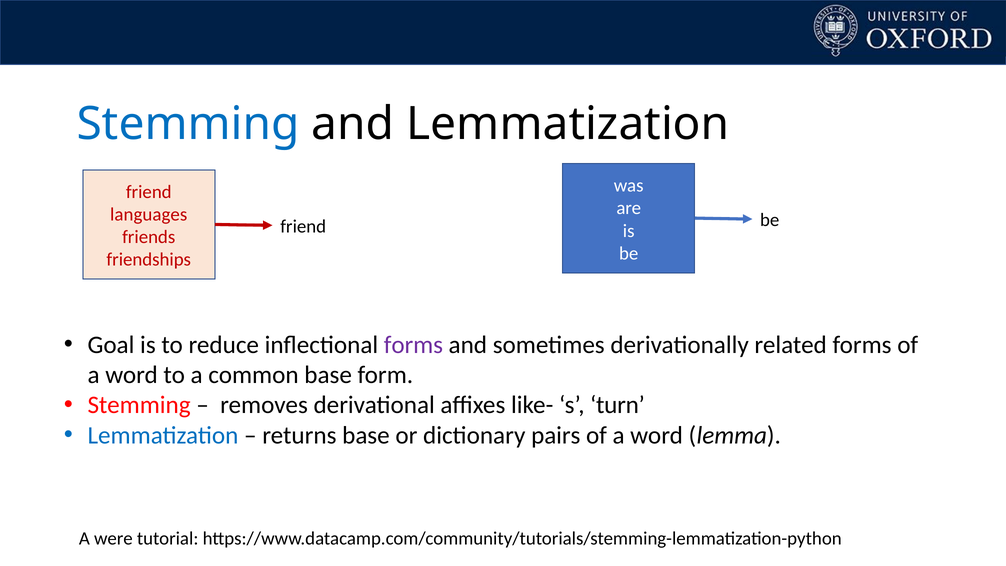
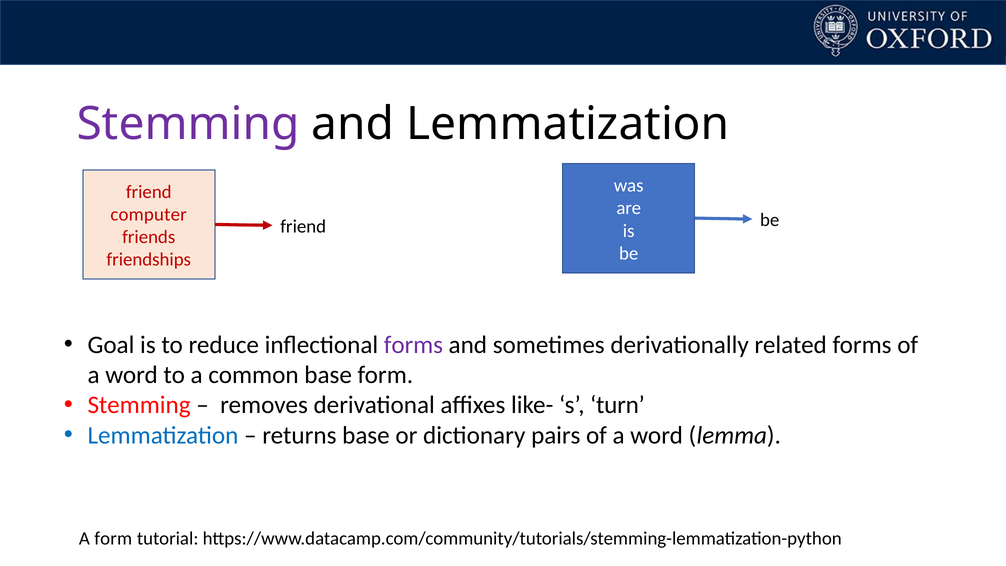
Stemming at (188, 124) colour: blue -> purple
languages: languages -> computer
A were: were -> form
